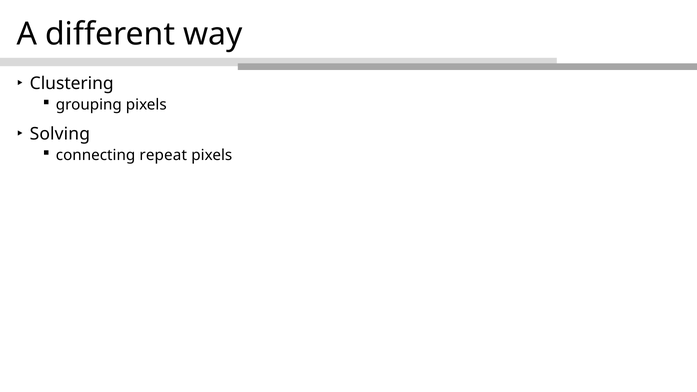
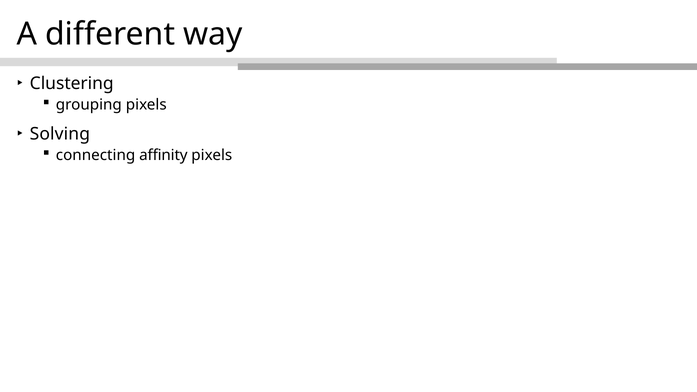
repeat: repeat -> affinity
